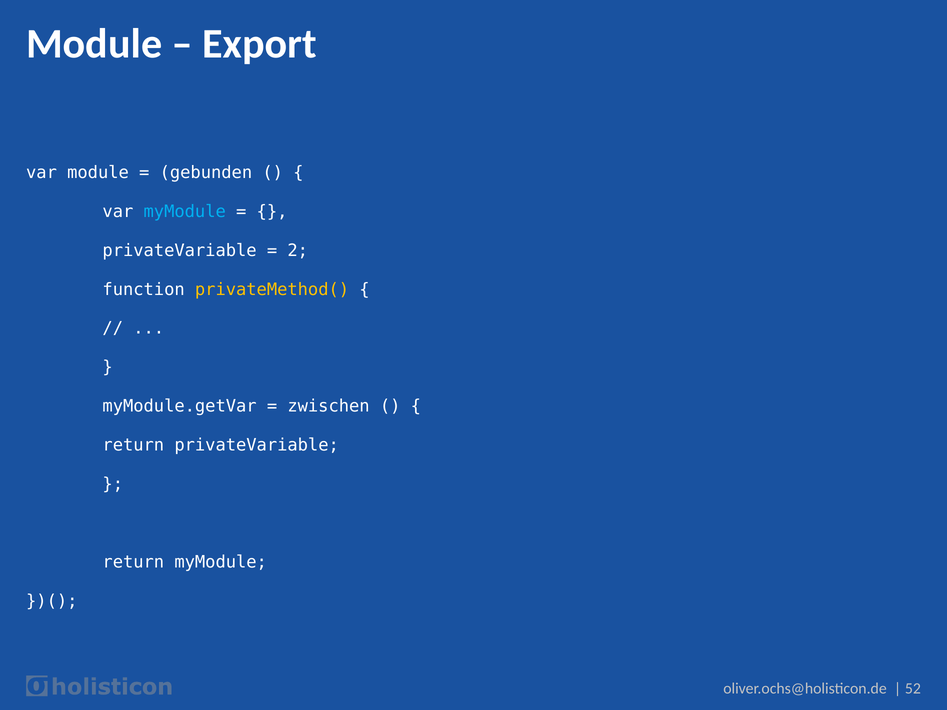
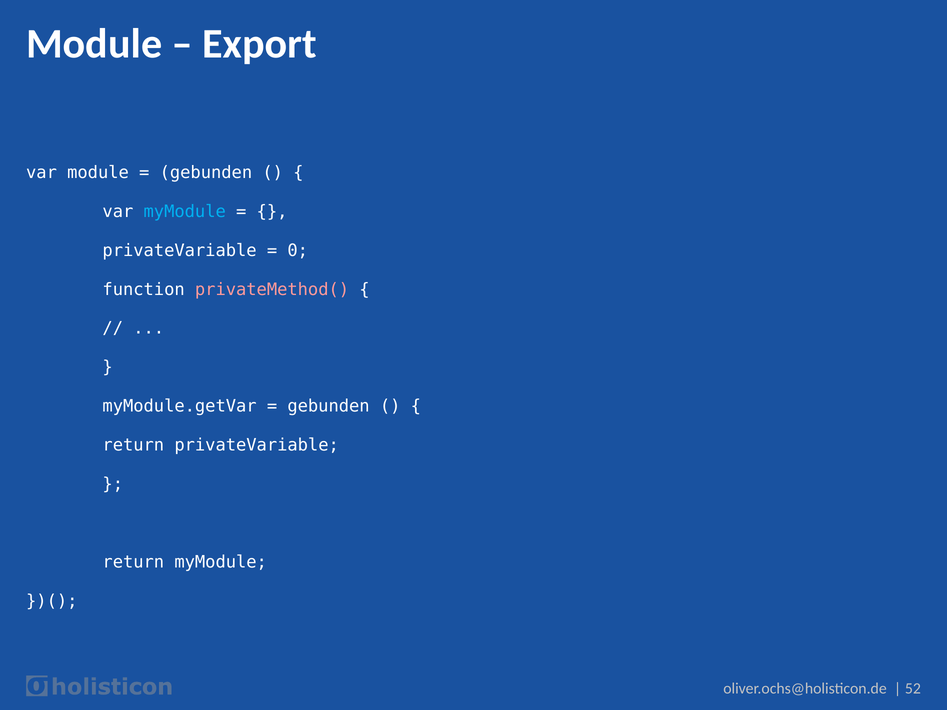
2: 2 -> 0
privateMethod( colour: yellow -> pink
zwischen at (329, 406): zwischen -> gebunden
